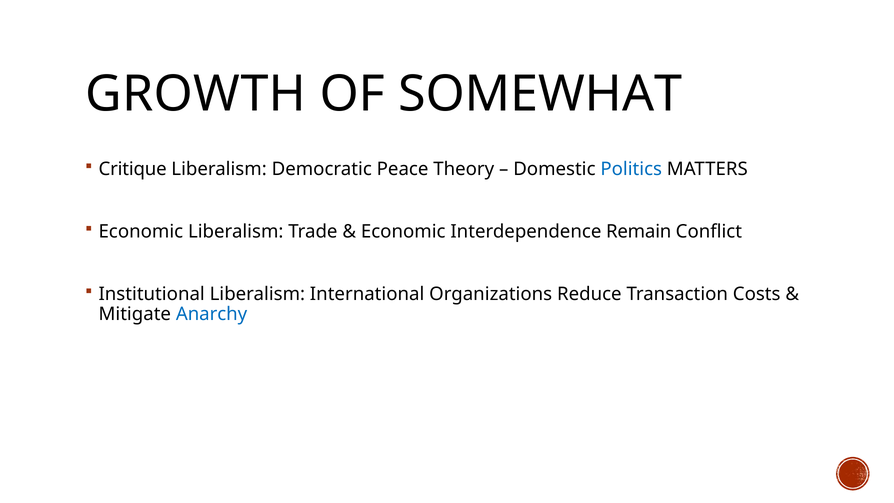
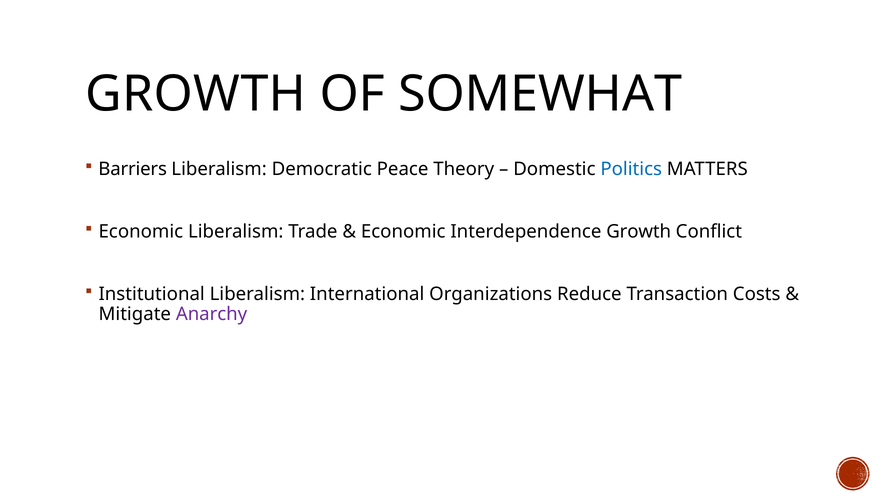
Critique: Critique -> Barriers
Interdependence Remain: Remain -> Growth
Anarchy colour: blue -> purple
